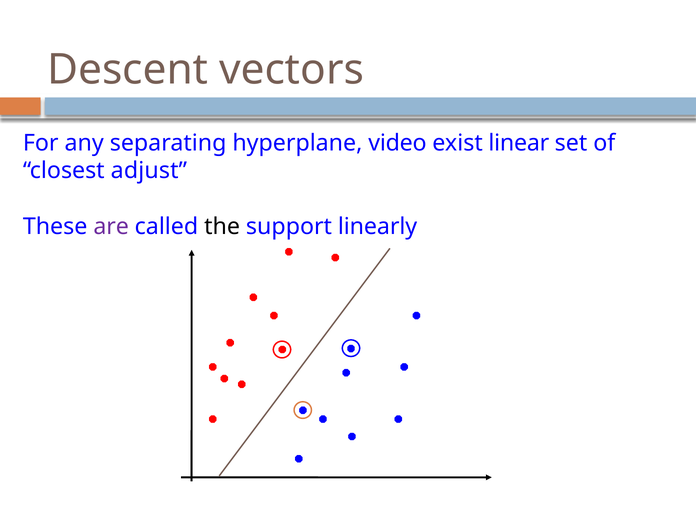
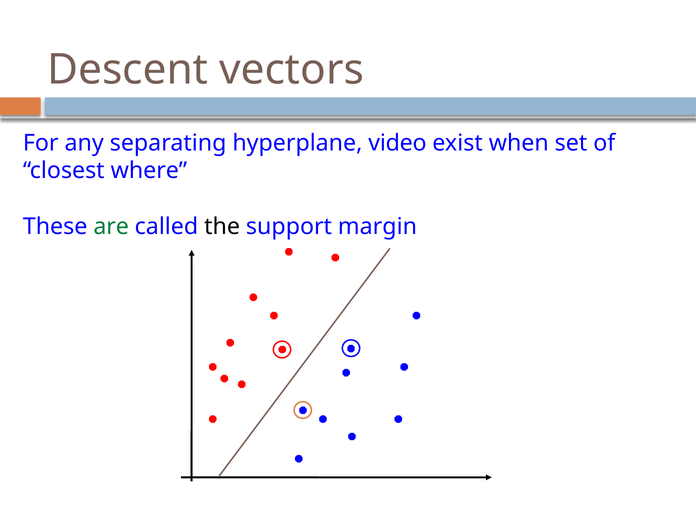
linear: linear -> when
adjust: adjust -> where
are colour: purple -> green
linearly: linearly -> margin
